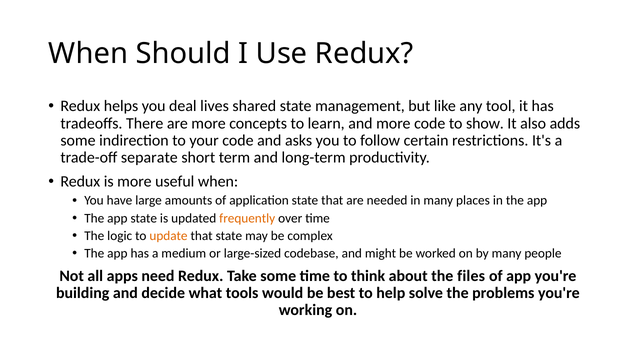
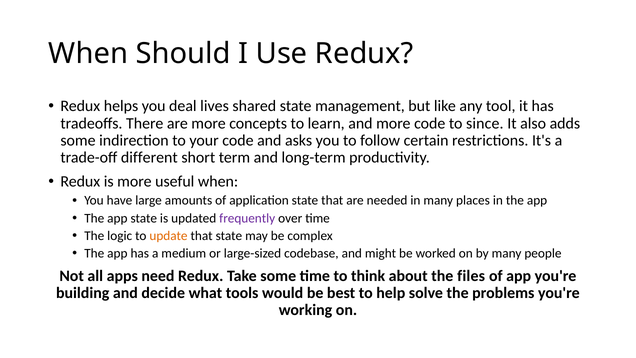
show: show -> since
separate: separate -> different
frequently colour: orange -> purple
